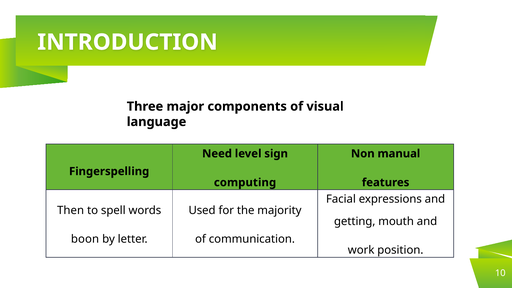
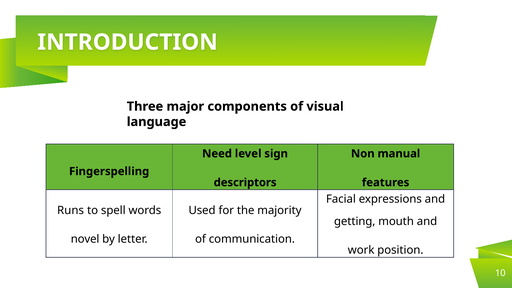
computing: computing -> descriptors
Then: Then -> Runs
boon: boon -> novel
